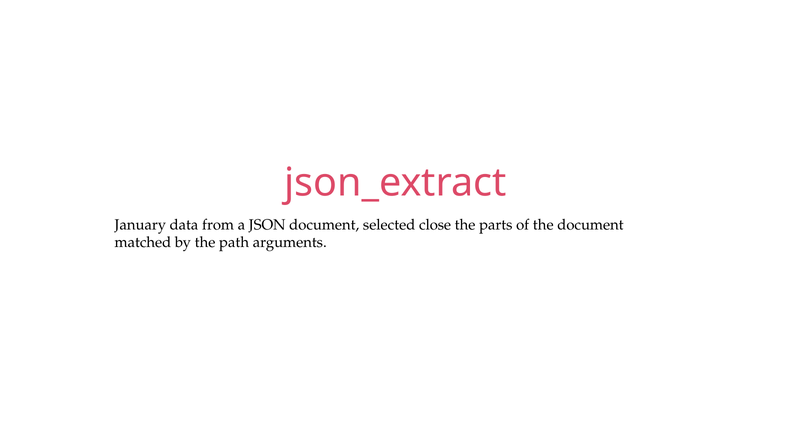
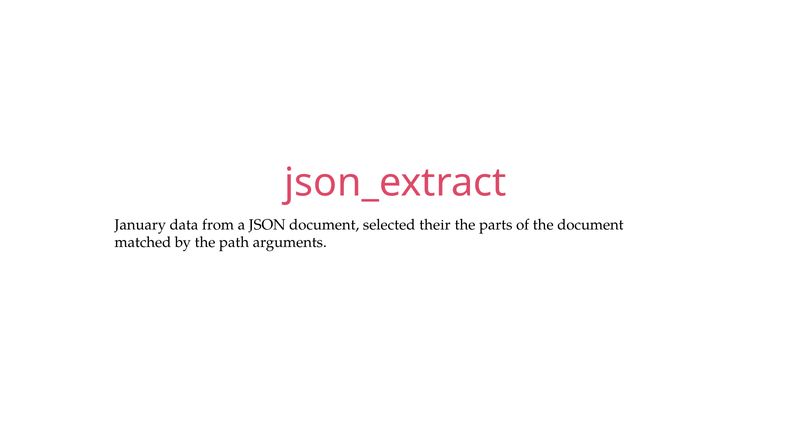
close: close -> their
